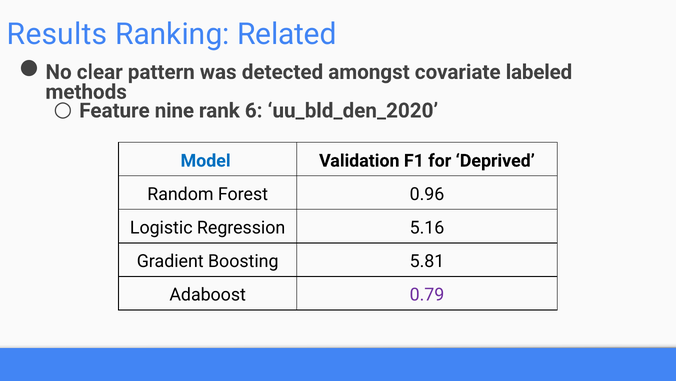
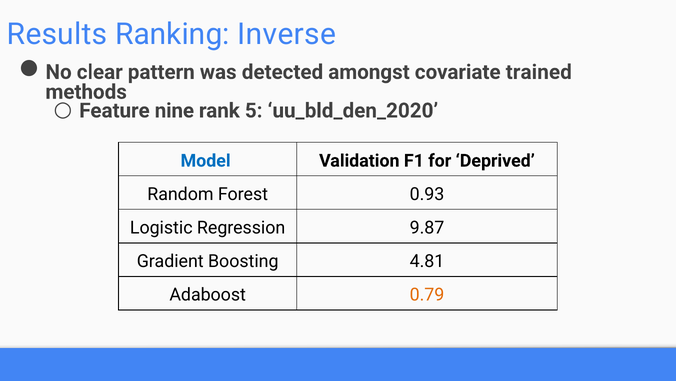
Related: Related -> Inverse
labeled: labeled -> trained
6: 6 -> 5
0.96: 0.96 -> 0.93
5.16: 5.16 -> 9.87
5.81: 5.81 -> 4.81
0.79 colour: purple -> orange
